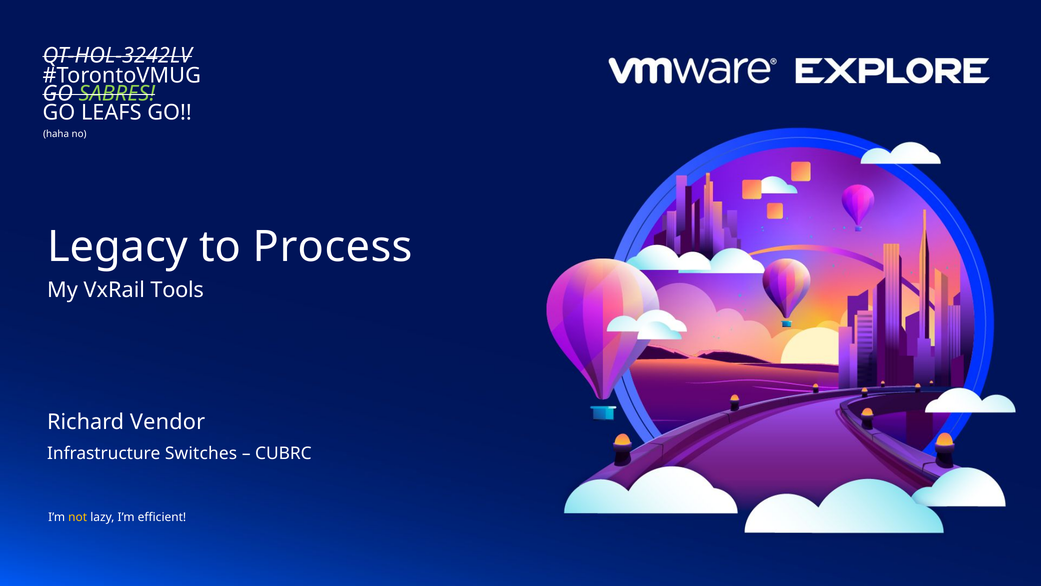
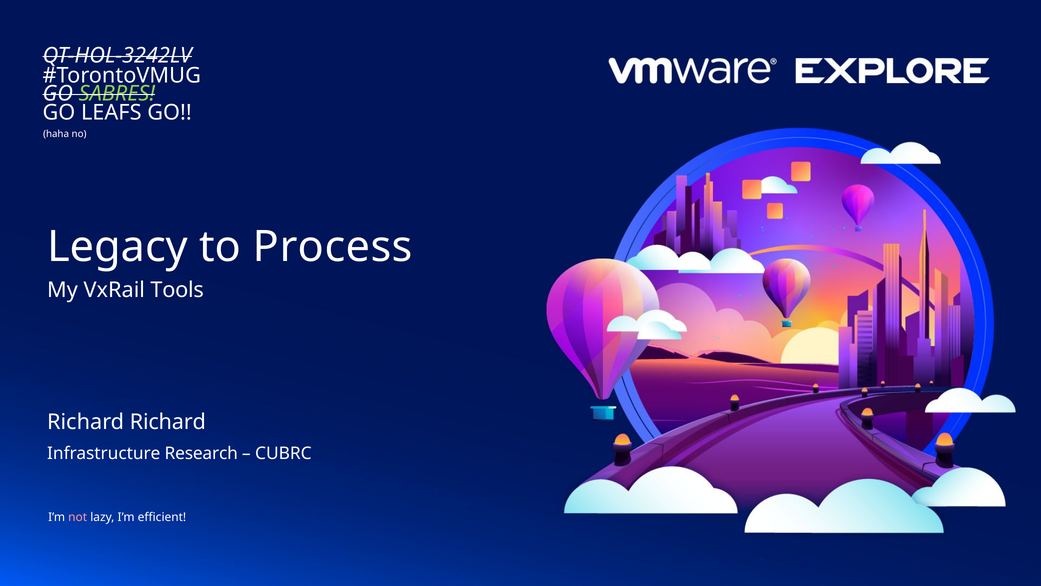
Vendor at (168, 422): Vendor -> Richard
Switches: Switches -> Research
not colour: yellow -> pink
